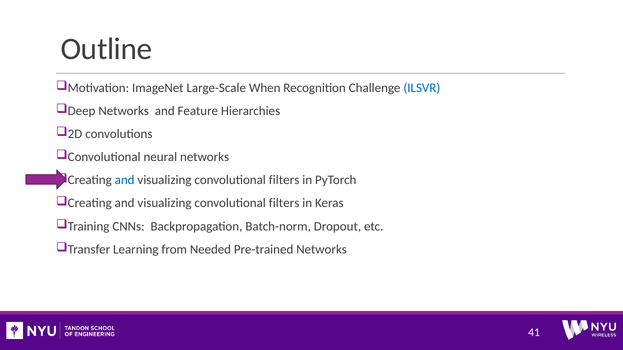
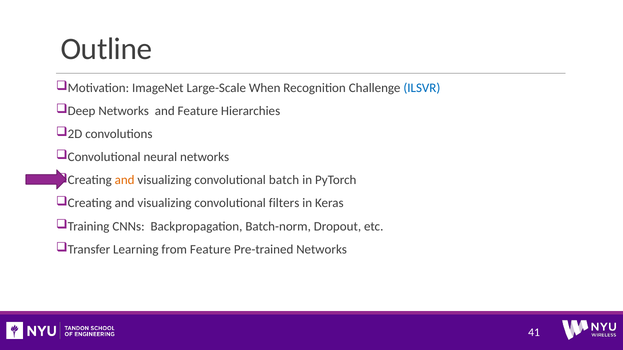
and at (125, 180) colour: blue -> orange
filters at (284, 180): filters -> batch
from Needed: Needed -> Feature
